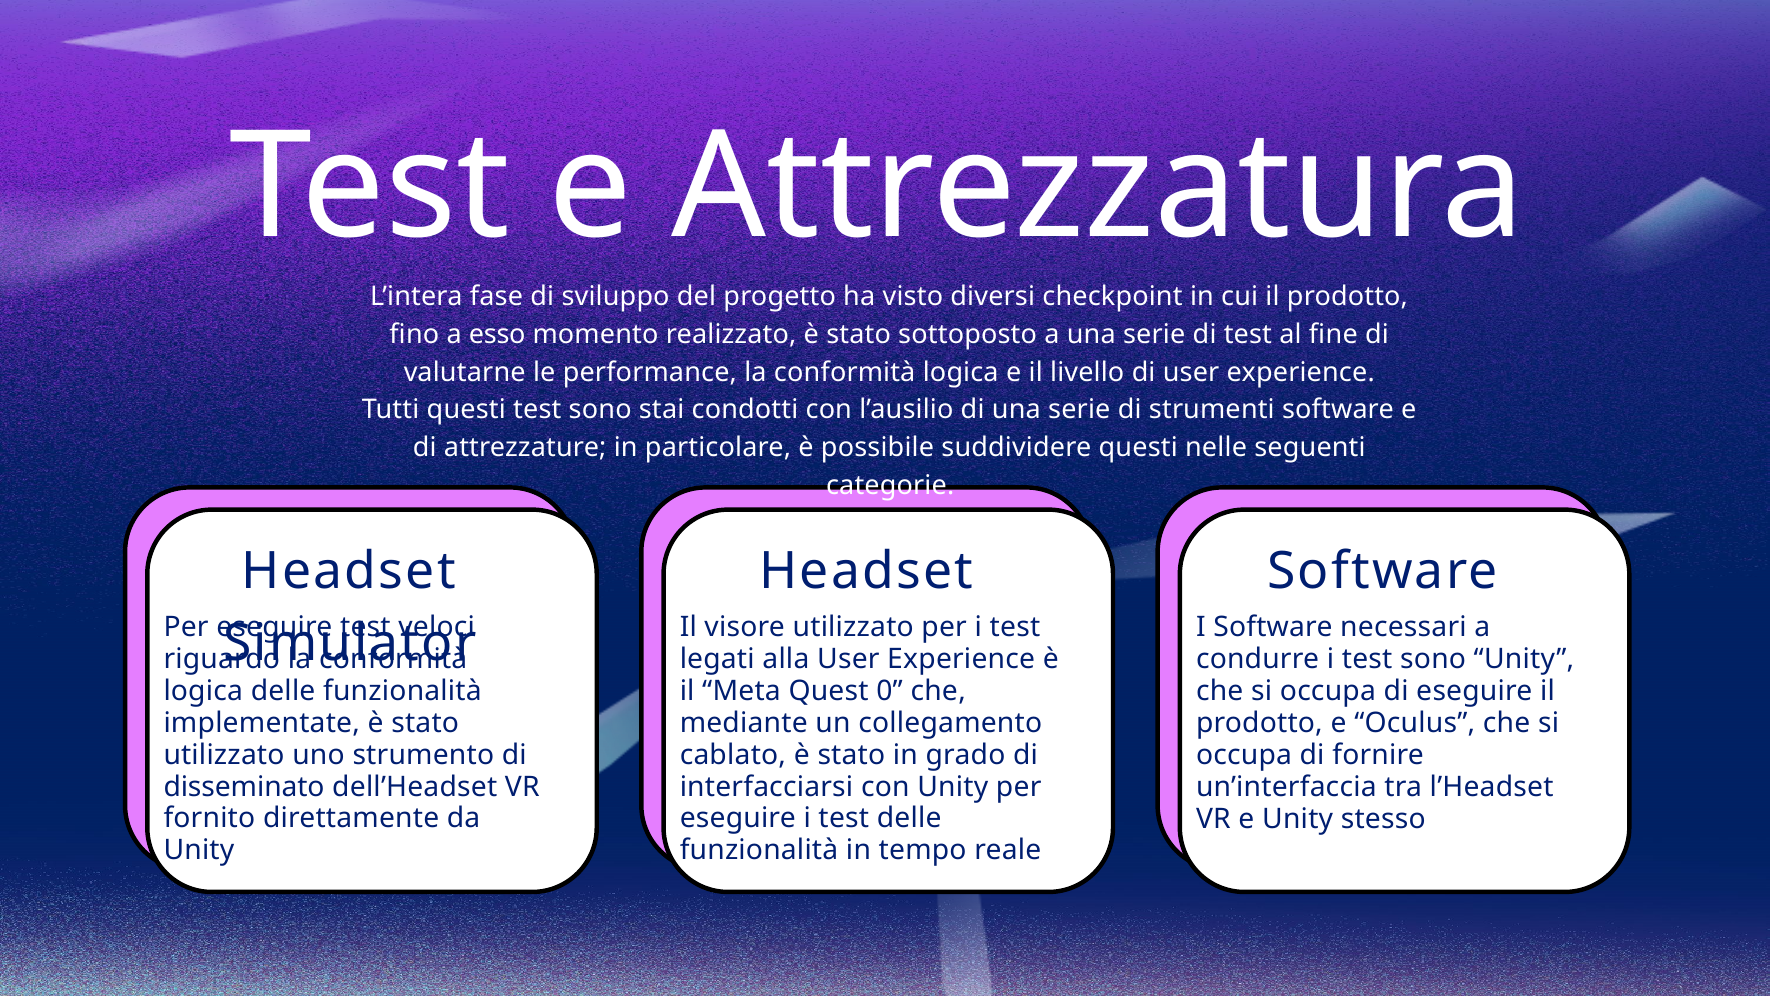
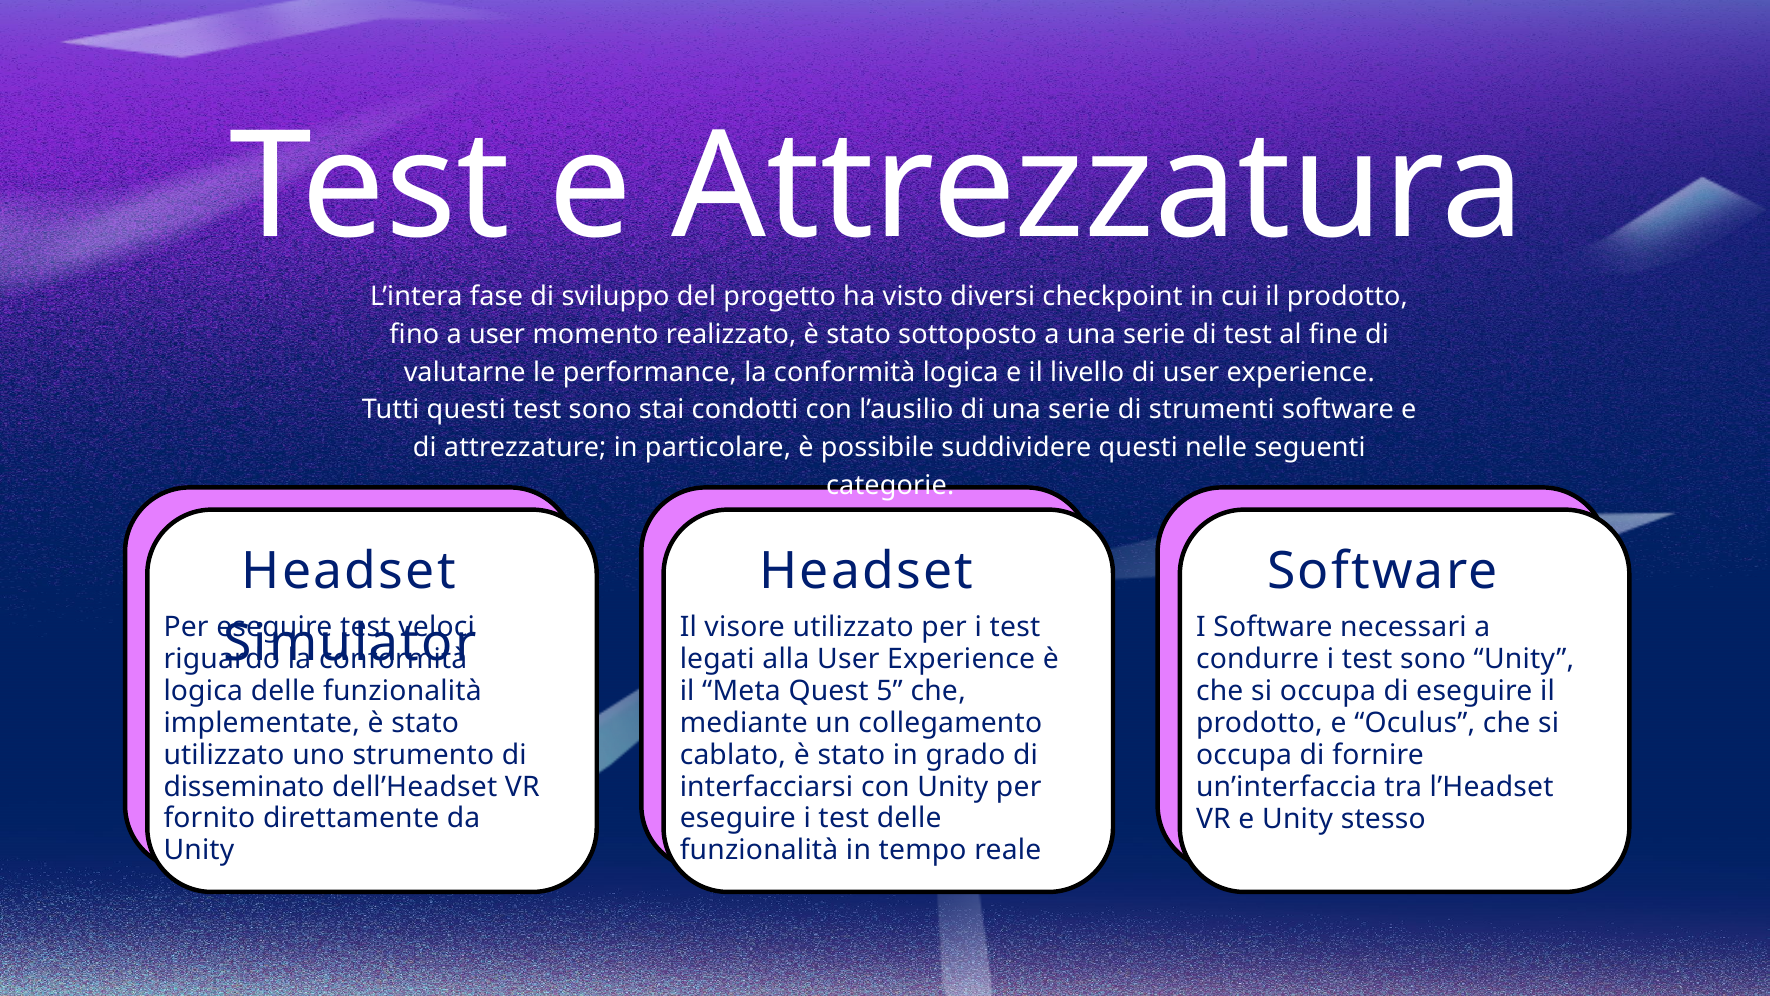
a esso: esso -> user
0: 0 -> 5
